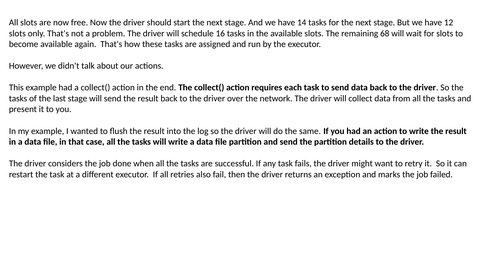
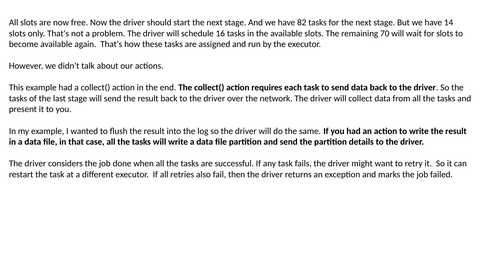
14: 14 -> 82
12: 12 -> 14
68: 68 -> 70
